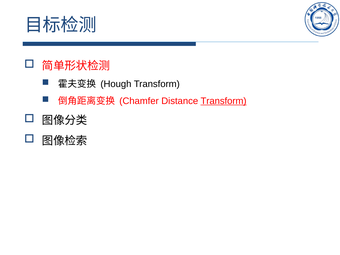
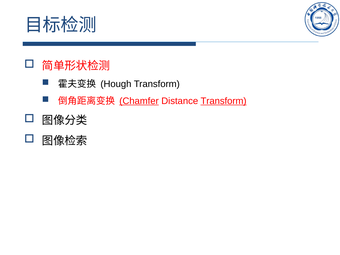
Chamfer underline: none -> present
